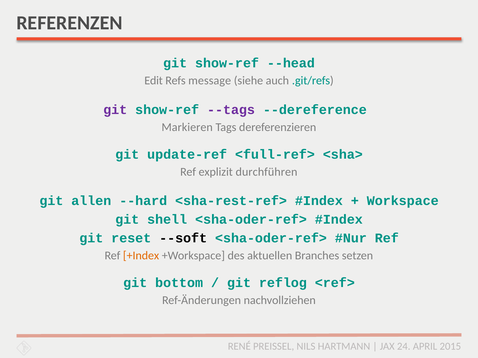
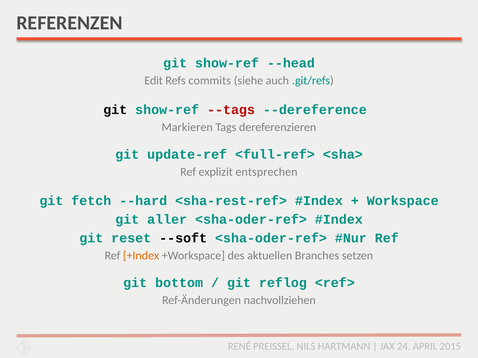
message: message -> commits
git at (115, 110) colour: purple -> black
--tags colour: purple -> red
durchführen: durchführen -> entsprechen
allen: allen -> fetch
shell: shell -> aller
